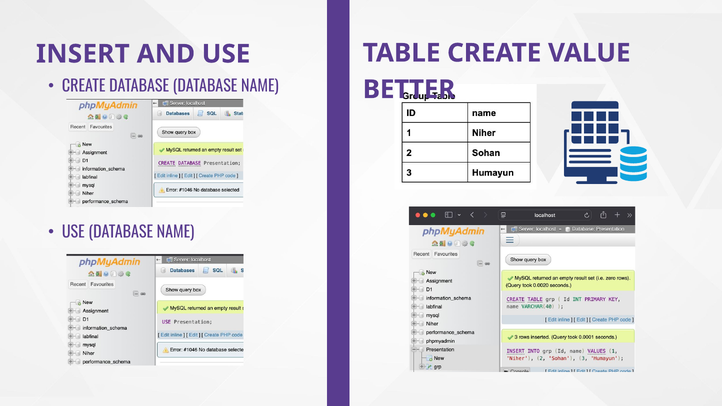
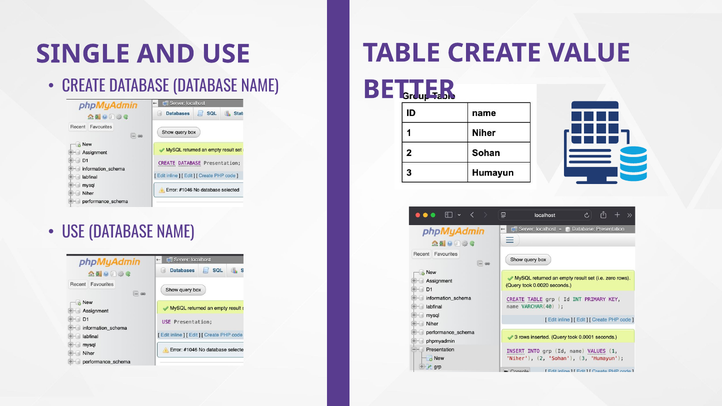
INSERT: INSERT -> SINGLE
